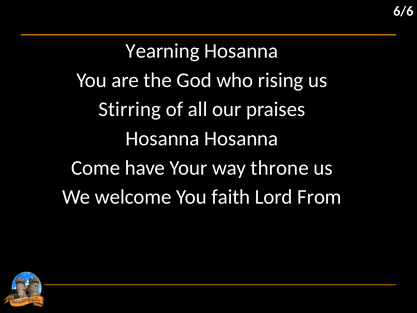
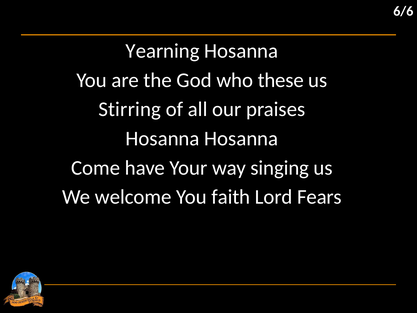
rising: rising -> these
throne: throne -> singing
From: From -> Fears
